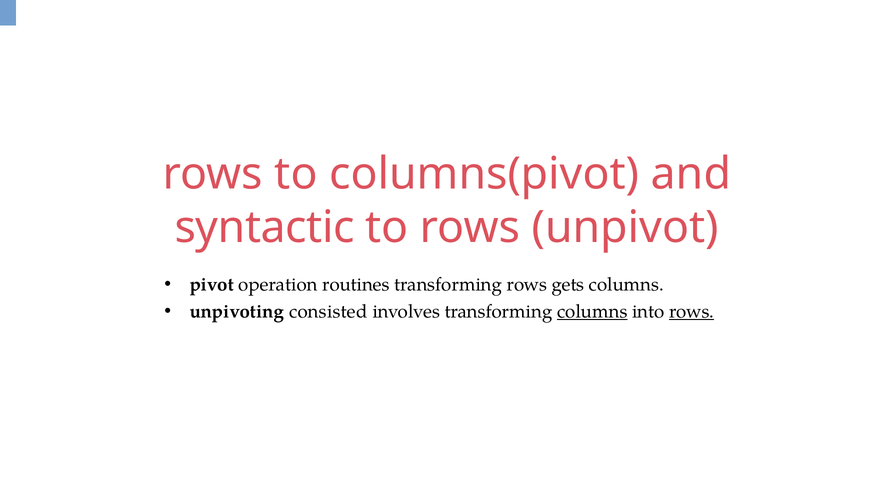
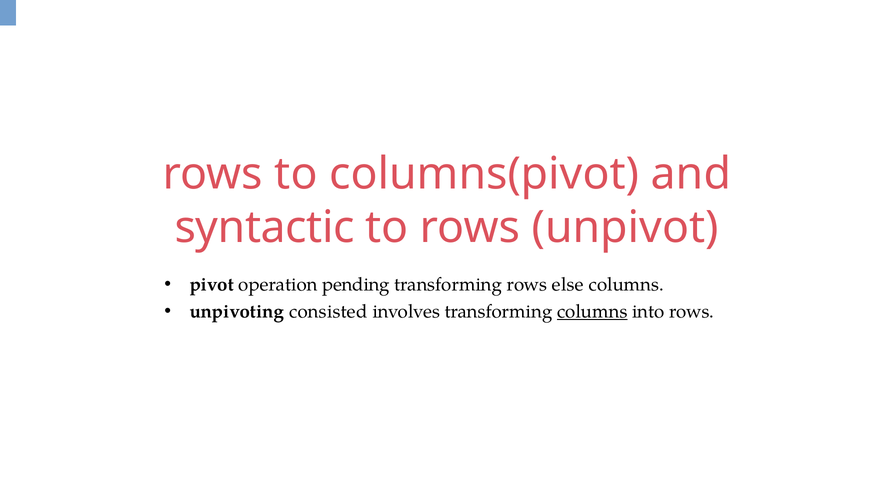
routines: routines -> pending
gets: gets -> else
rows at (692, 312) underline: present -> none
